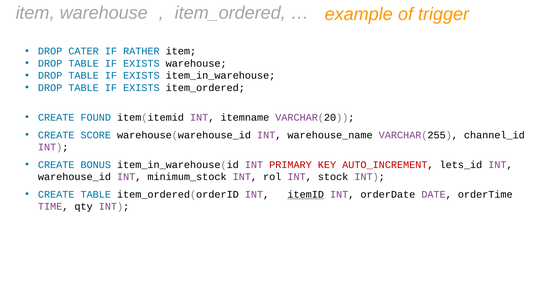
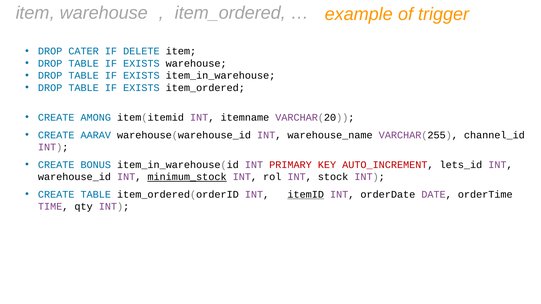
RATHER: RATHER -> DELETE
FOUND: FOUND -> AMONG
SCORE: SCORE -> AARAV
minimum_stock underline: none -> present
